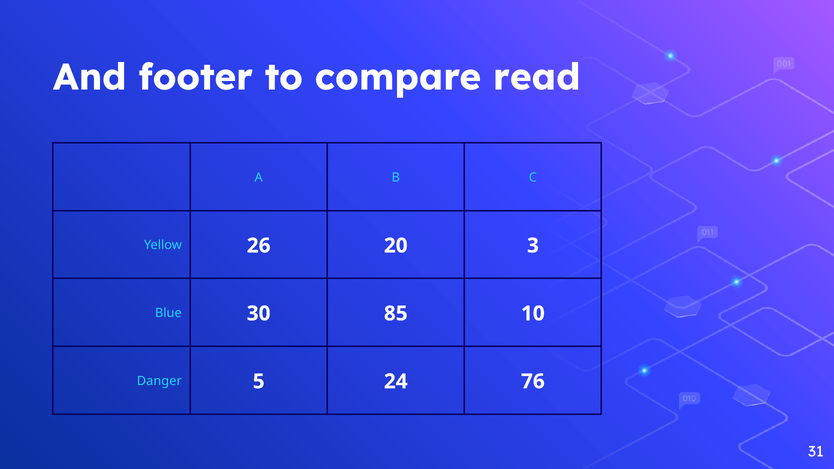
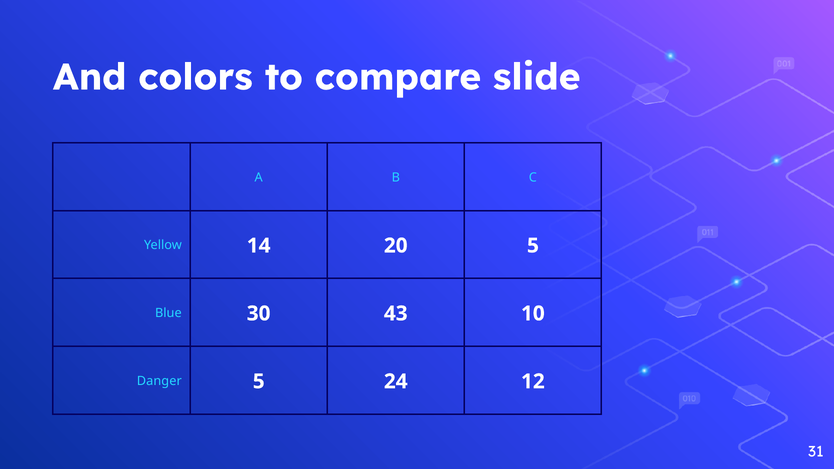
footer: footer -> colors
read: read -> slide
26: 26 -> 14
20 3: 3 -> 5
85: 85 -> 43
76: 76 -> 12
